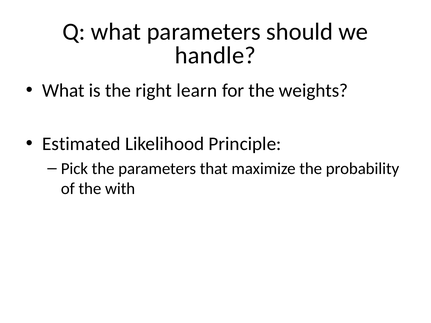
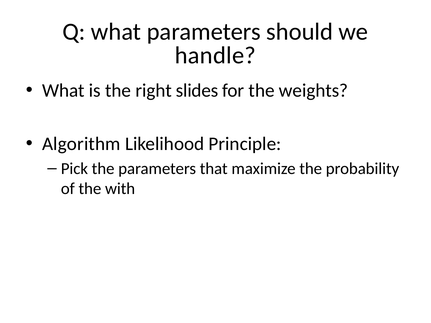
learn: learn -> slides
Estimated: Estimated -> Algorithm
